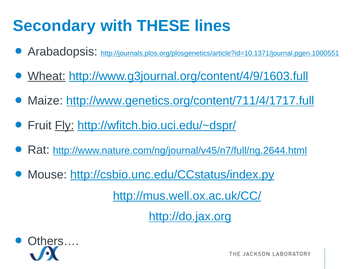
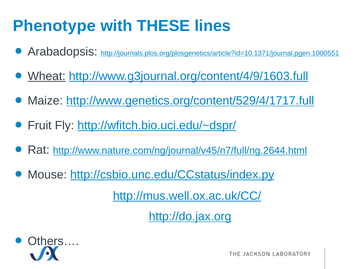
Secondary: Secondary -> Phenotype
http://www.genetics.org/content/711/4/1717.full: http://www.genetics.org/content/711/4/1717.full -> http://www.genetics.org/content/529/4/1717.full
Fly underline: present -> none
